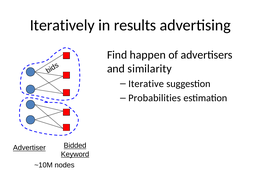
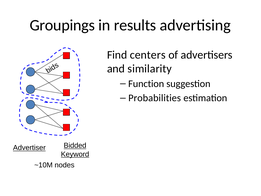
Iteratively: Iteratively -> Groupings
happen: happen -> centers
Iterative: Iterative -> Function
